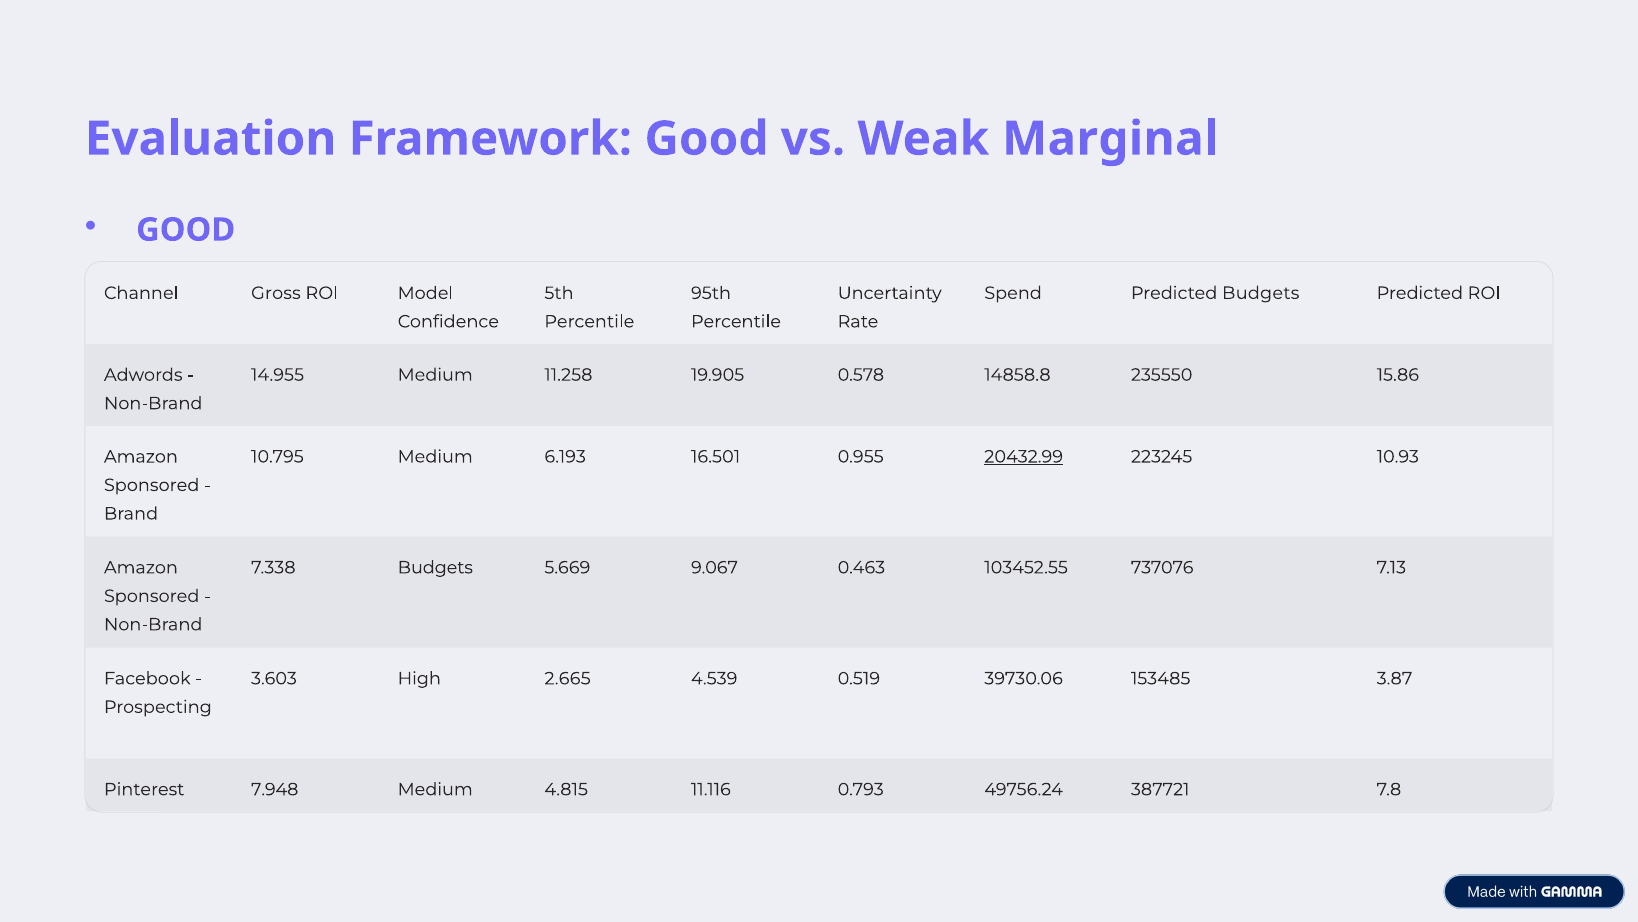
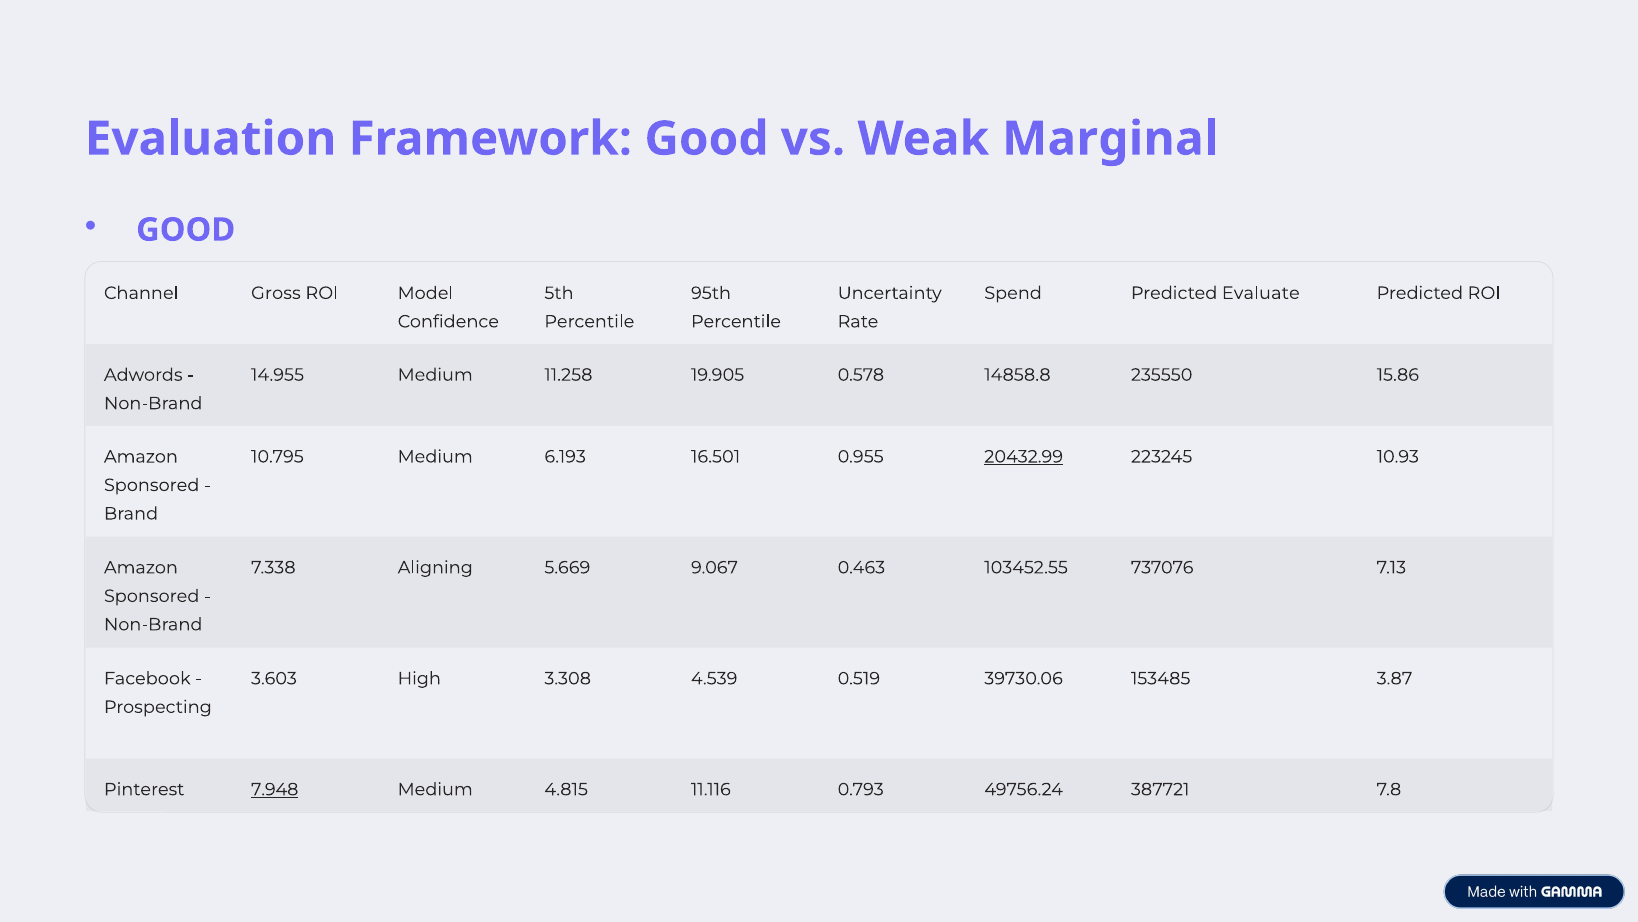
Predicted Budgets: Budgets -> Evaluate
7.338 Budgets: Budgets -> Aligning
2.665: 2.665 -> 3.308
7.948 underline: none -> present
